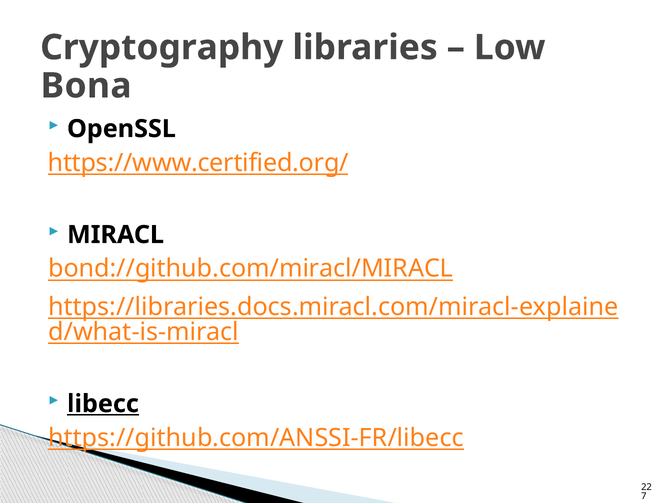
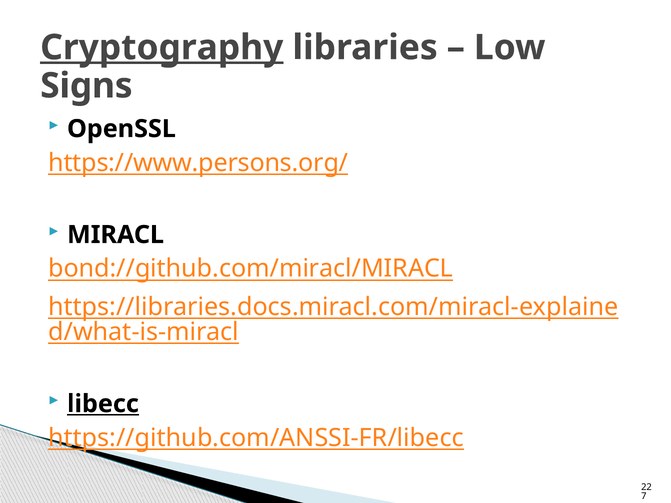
Cryptography underline: none -> present
Bona: Bona -> Signs
https://www.certified.org/: https://www.certified.org/ -> https://www.persons.org/
